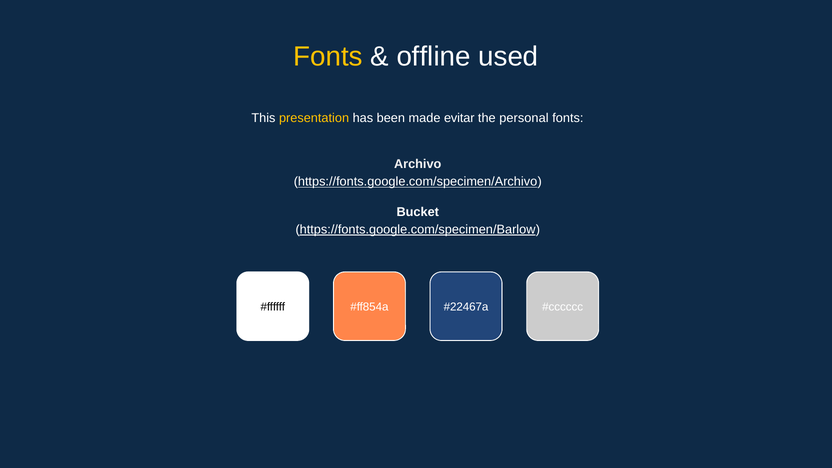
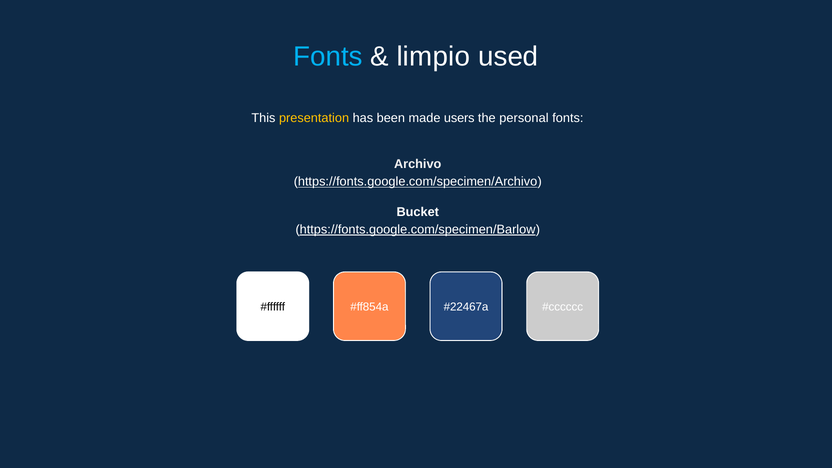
Fonts at (328, 56) colour: yellow -> light blue
offline: offline -> limpio
evitar: evitar -> users
